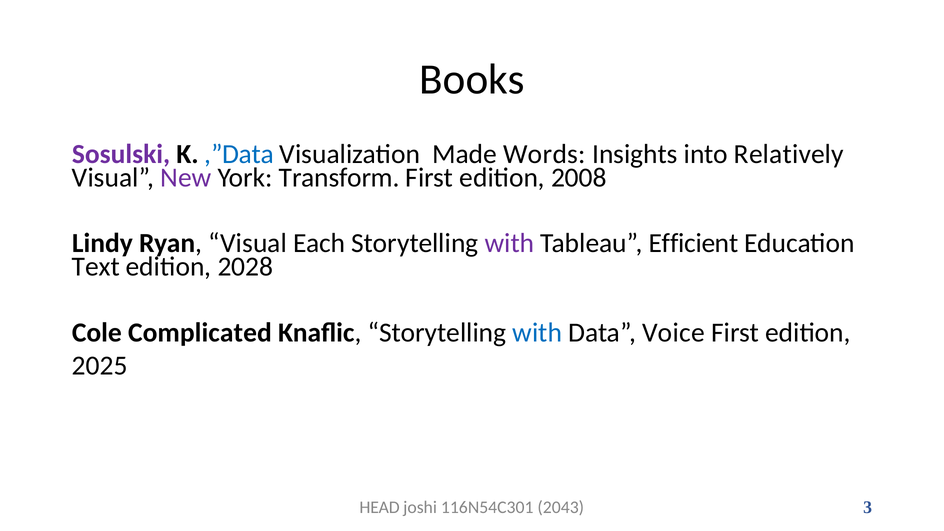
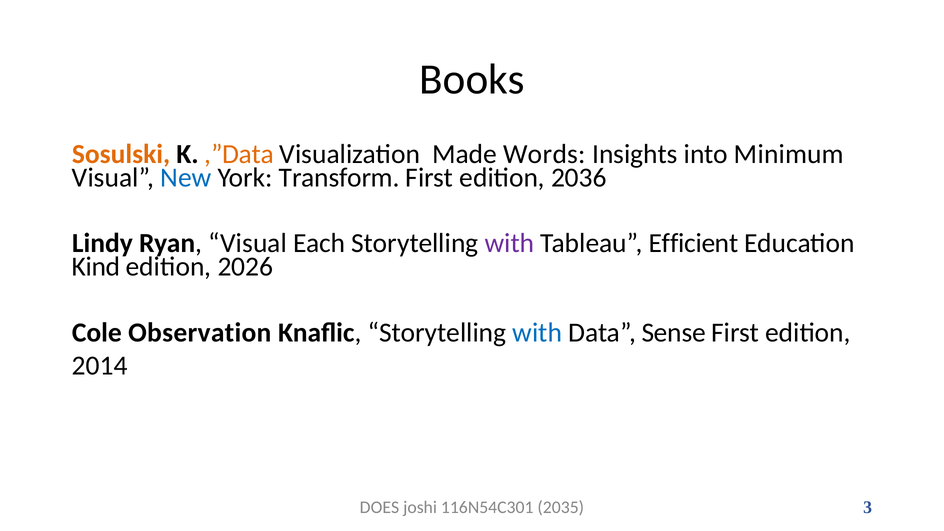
Sosulski colour: purple -> orange
,”Data colour: blue -> orange
Relatively: Relatively -> Minimum
New colour: purple -> blue
2008: 2008 -> 2036
Text: Text -> Kind
2028: 2028 -> 2026
Complicated: Complicated -> Observation
Voice: Voice -> Sense
2025: 2025 -> 2014
HEAD: HEAD -> DOES
2043: 2043 -> 2035
